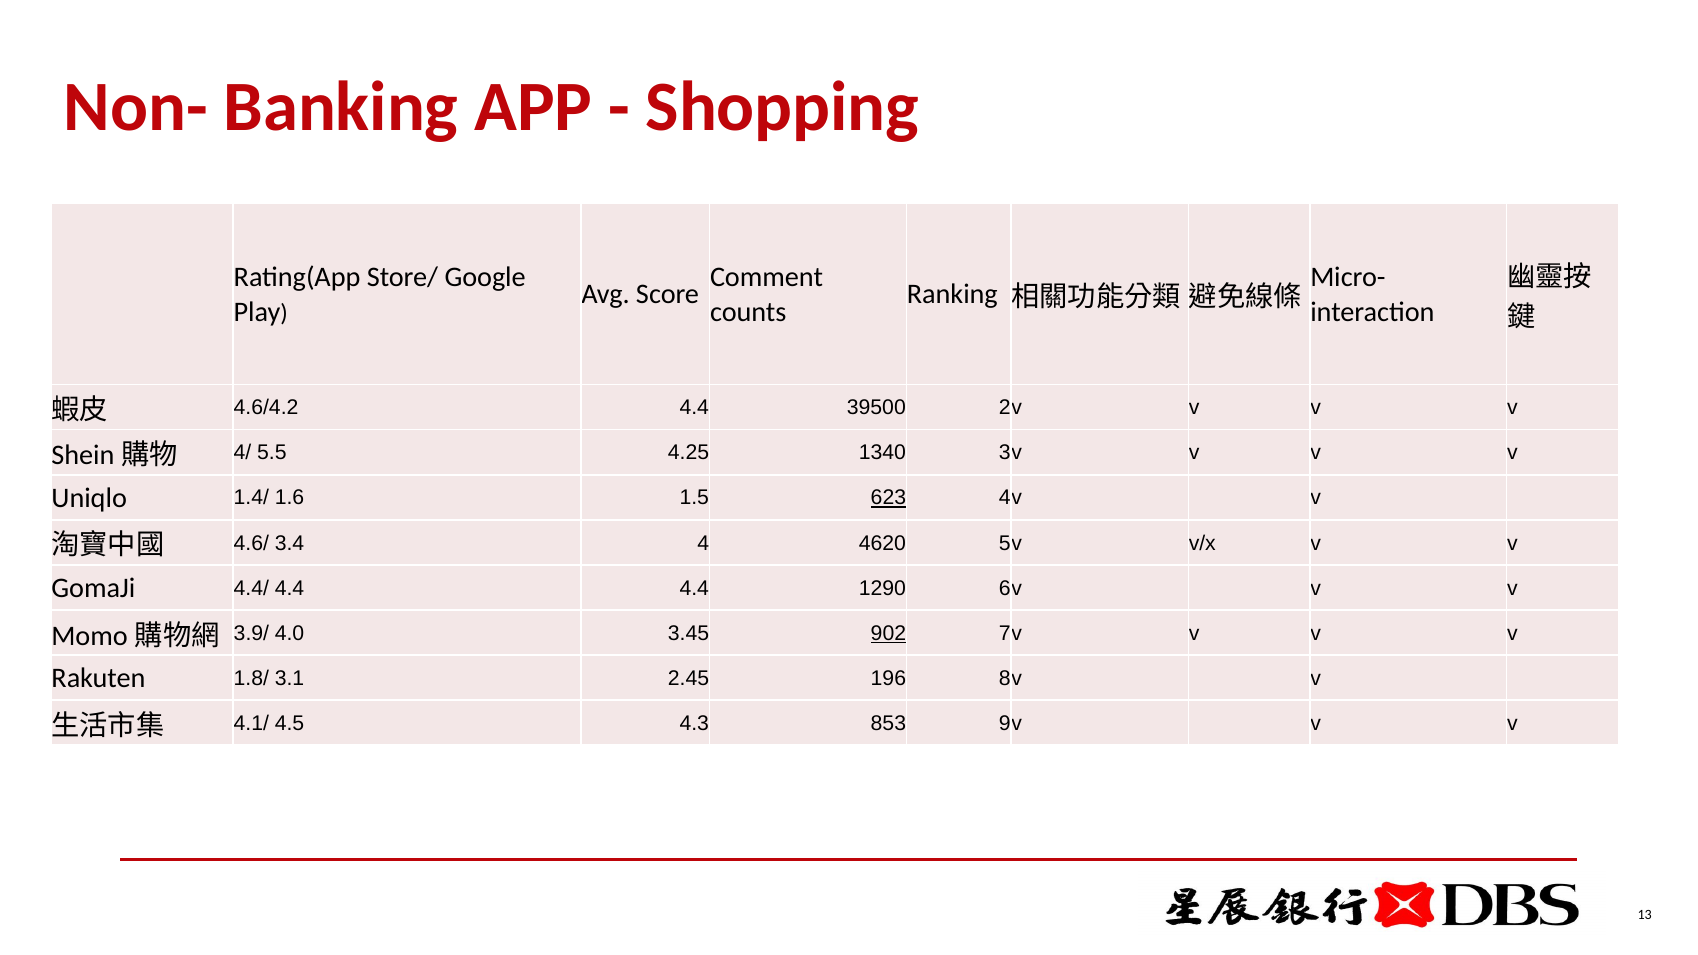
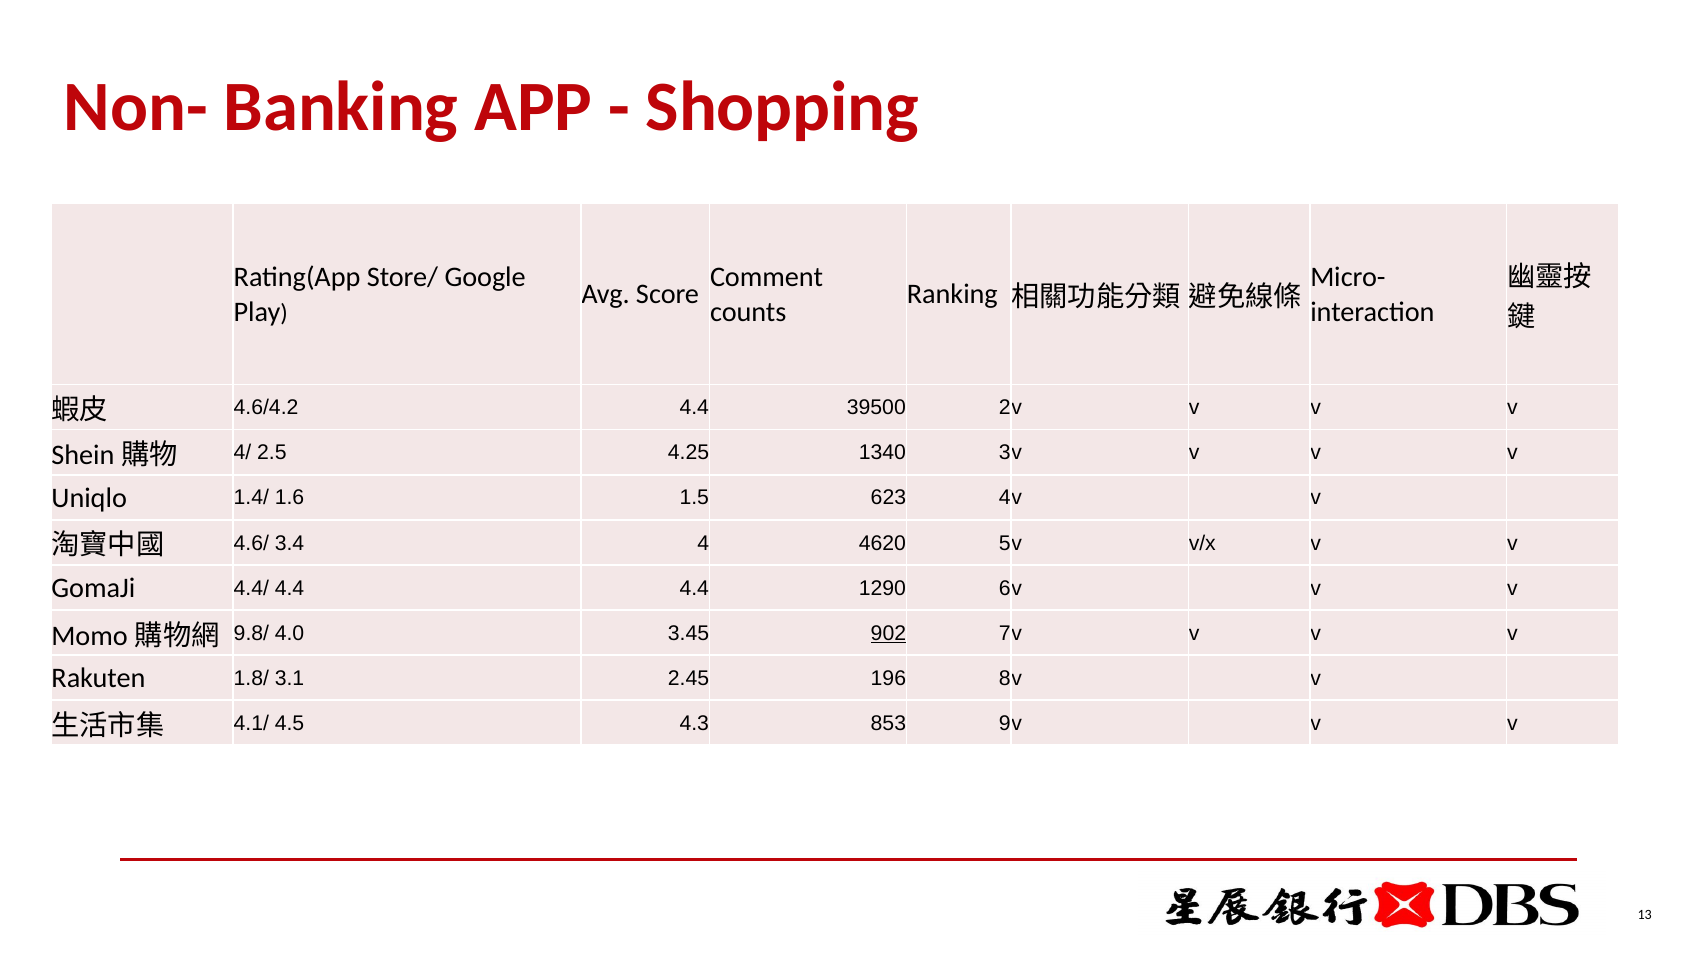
5.5: 5.5 -> 2.5
623 underline: present -> none
3.9/: 3.9/ -> 9.8/
